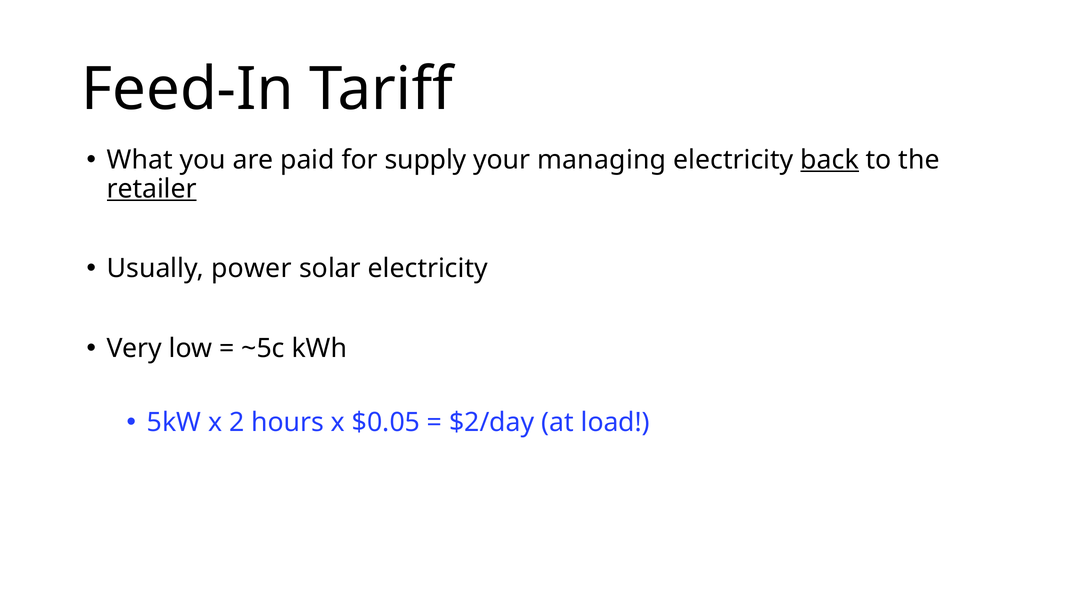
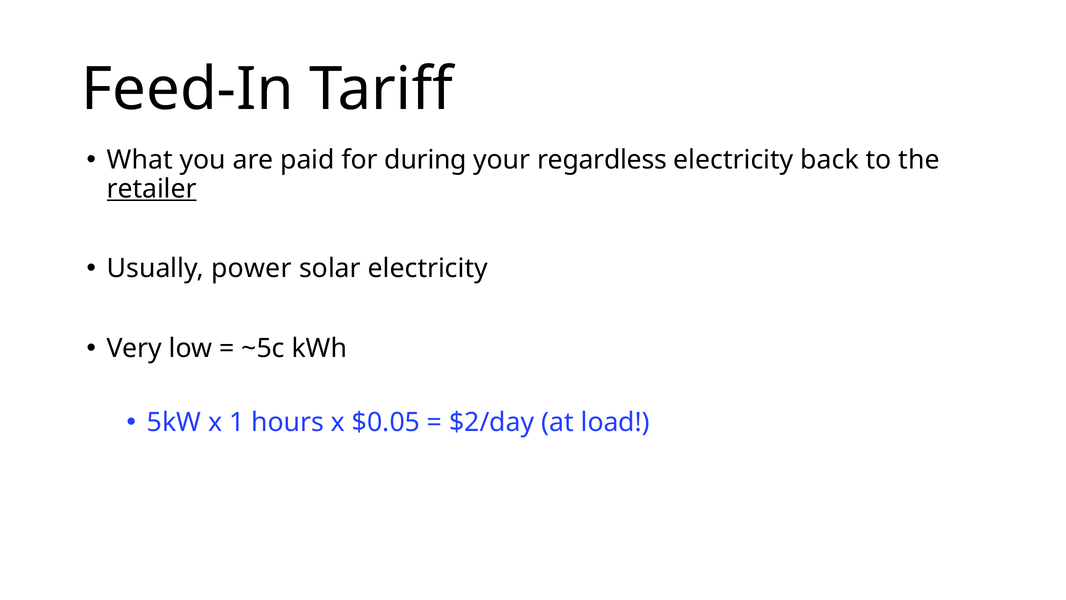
supply: supply -> during
managing: managing -> regardless
back underline: present -> none
2: 2 -> 1
